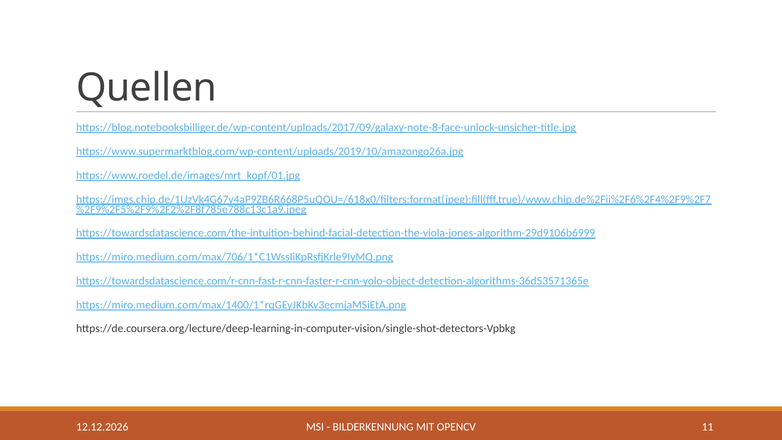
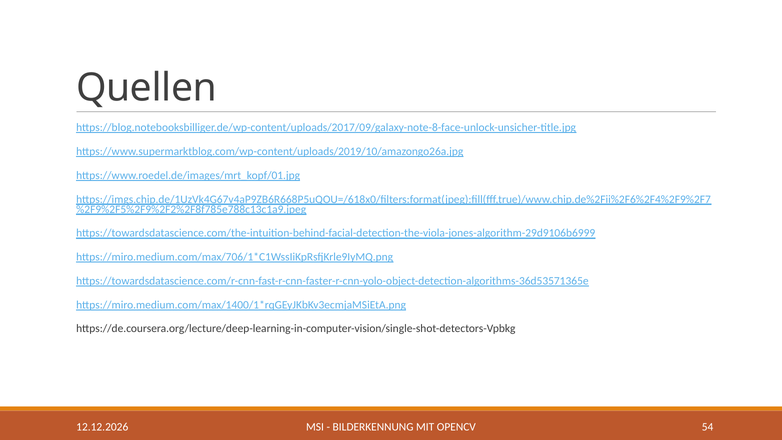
11: 11 -> 54
